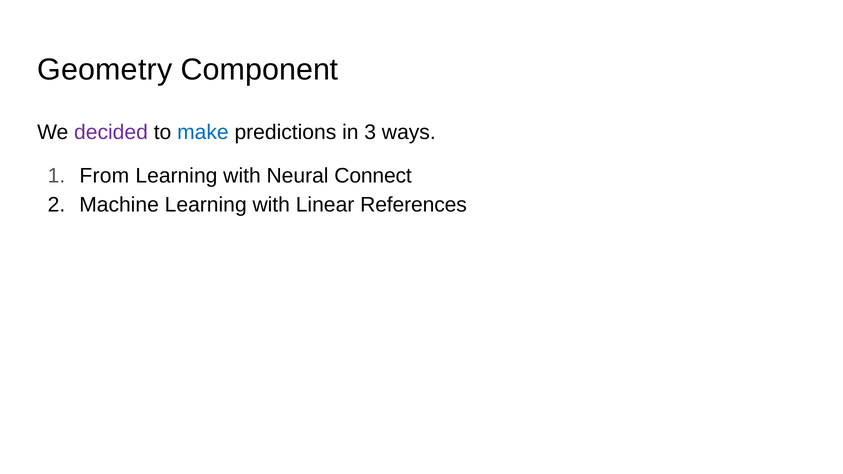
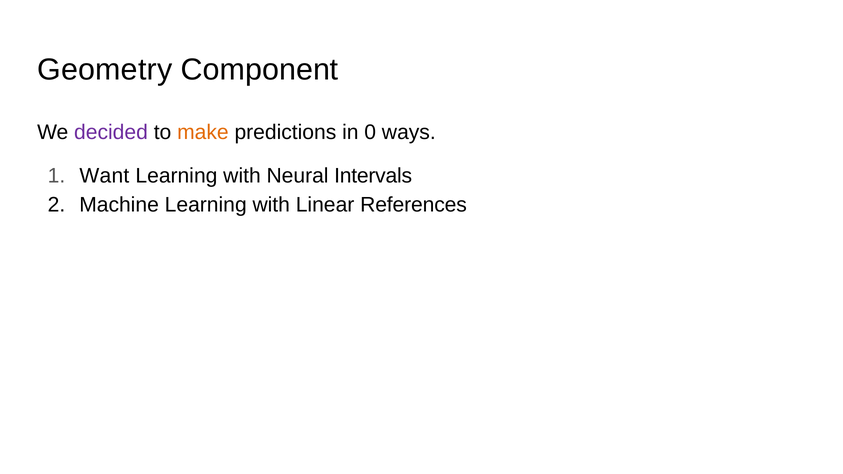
make colour: blue -> orange
3: 3 -> 0
From: From -> Want
Connect: Connect -> Intervals
